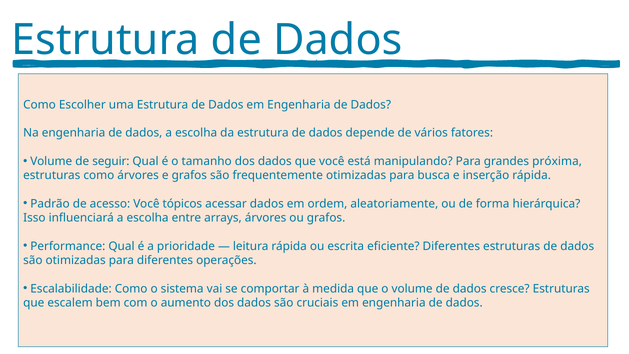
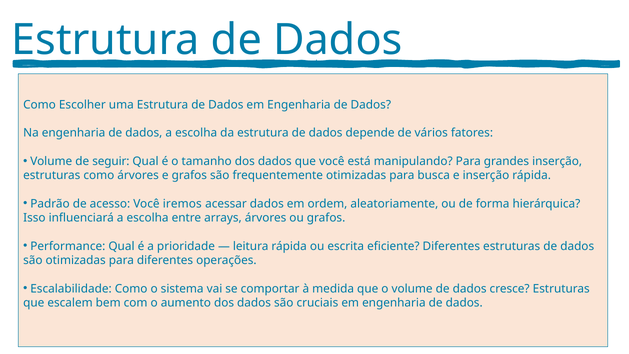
grandes próxima: próxima -> inserção
tópicos: tópicos -> iremos
